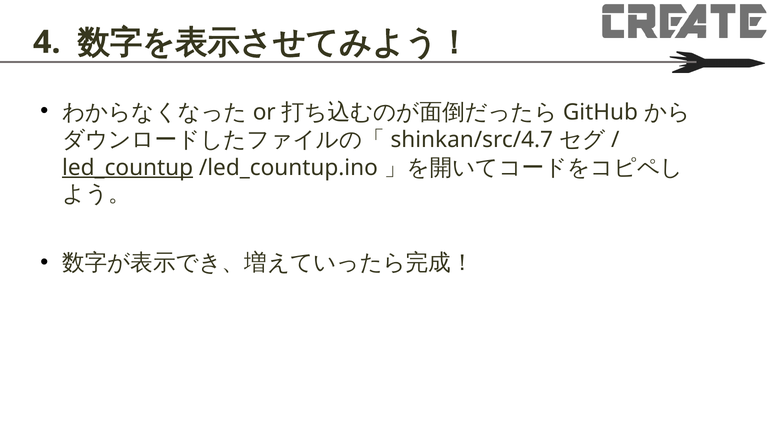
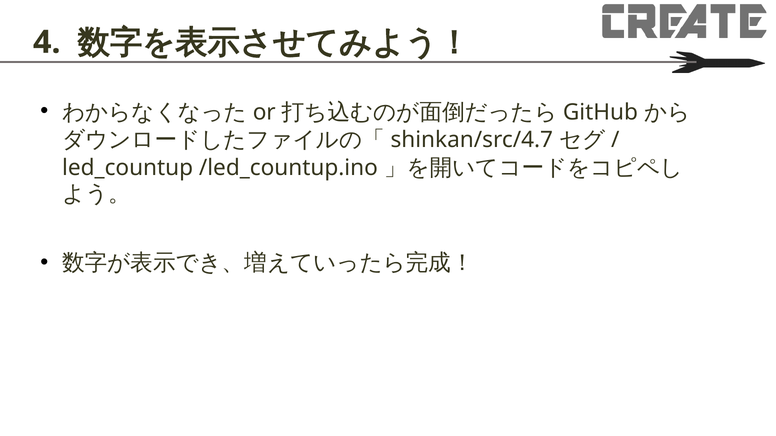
led_countup underline: present -> none
